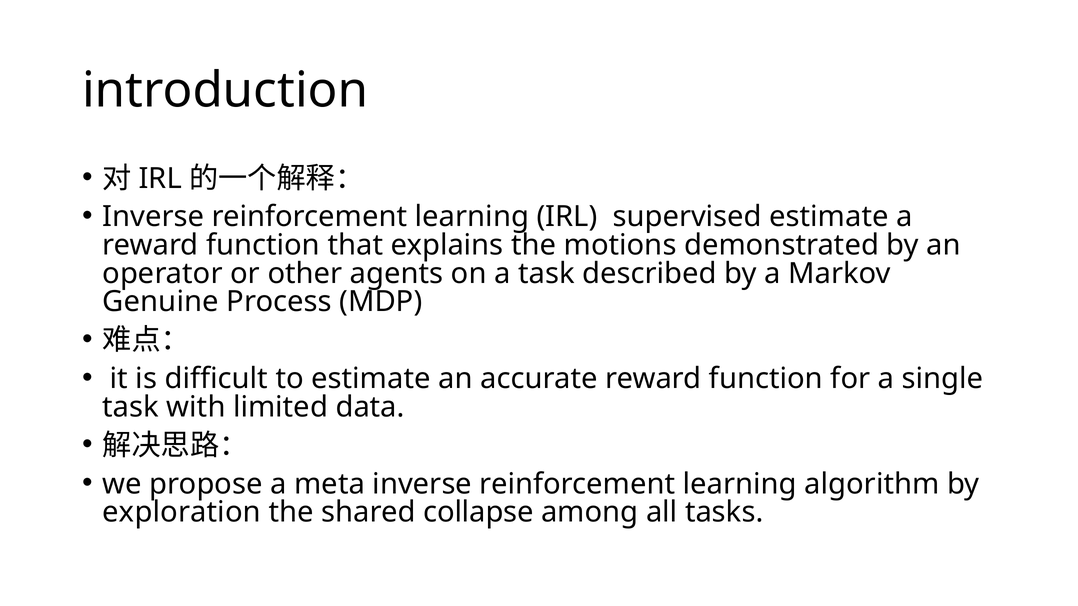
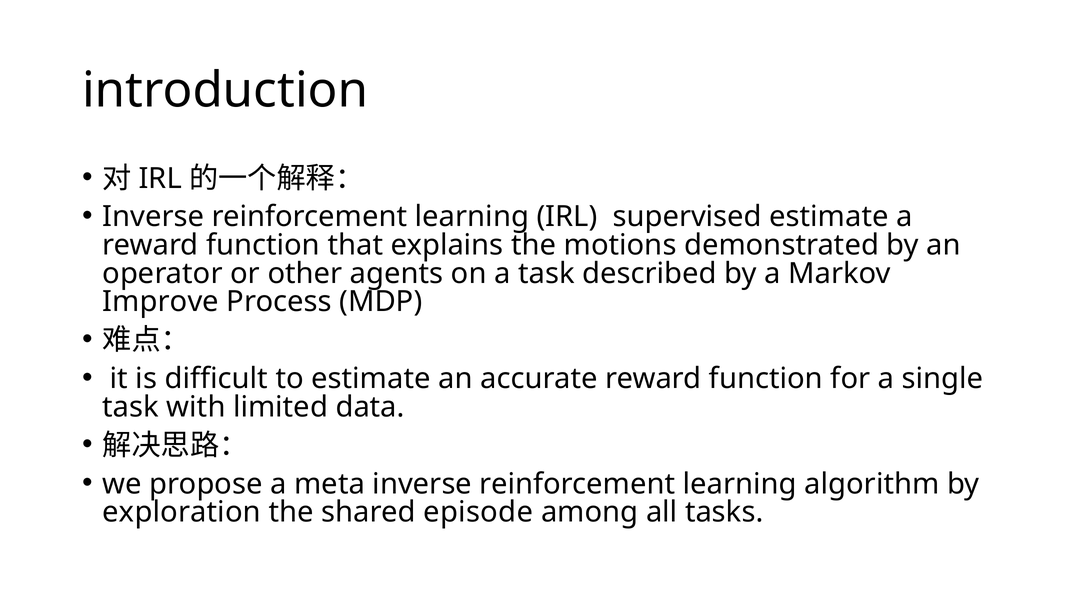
Genuine: Genuine -> Improve
collapse: collapse -> episode
